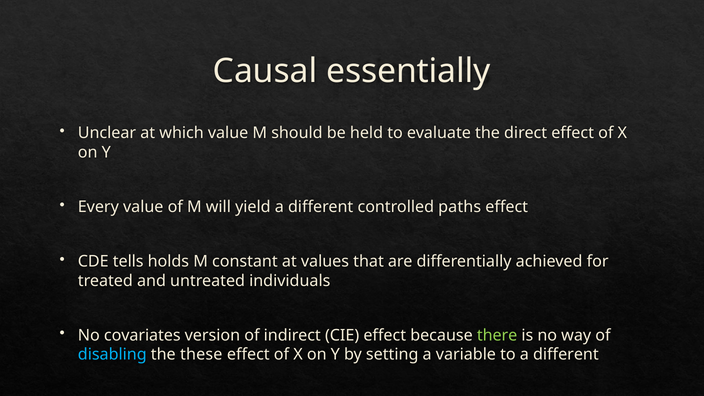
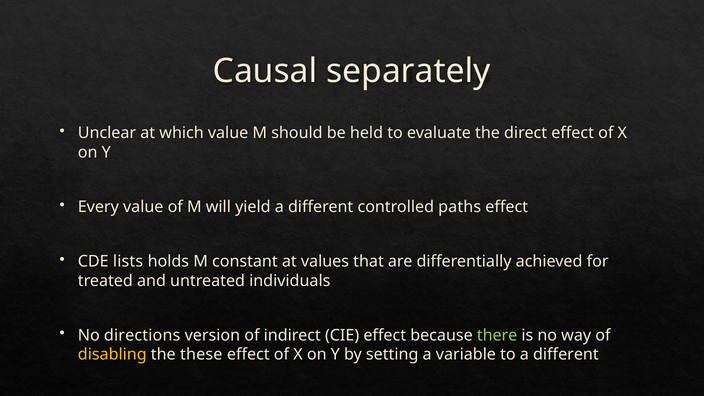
essentially: essentially -> separately
tells: tells -> lists
covariates: covariates -> directions
disabling colour: light blue -> yellow
